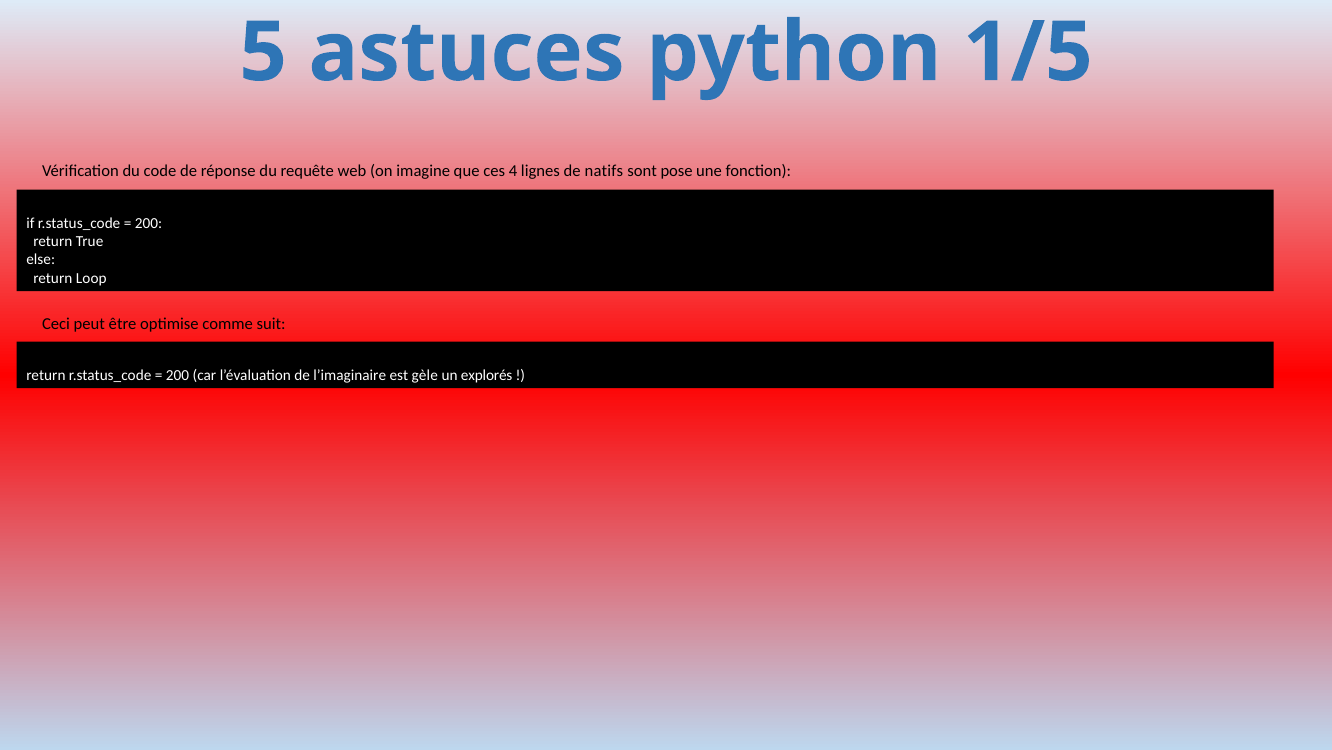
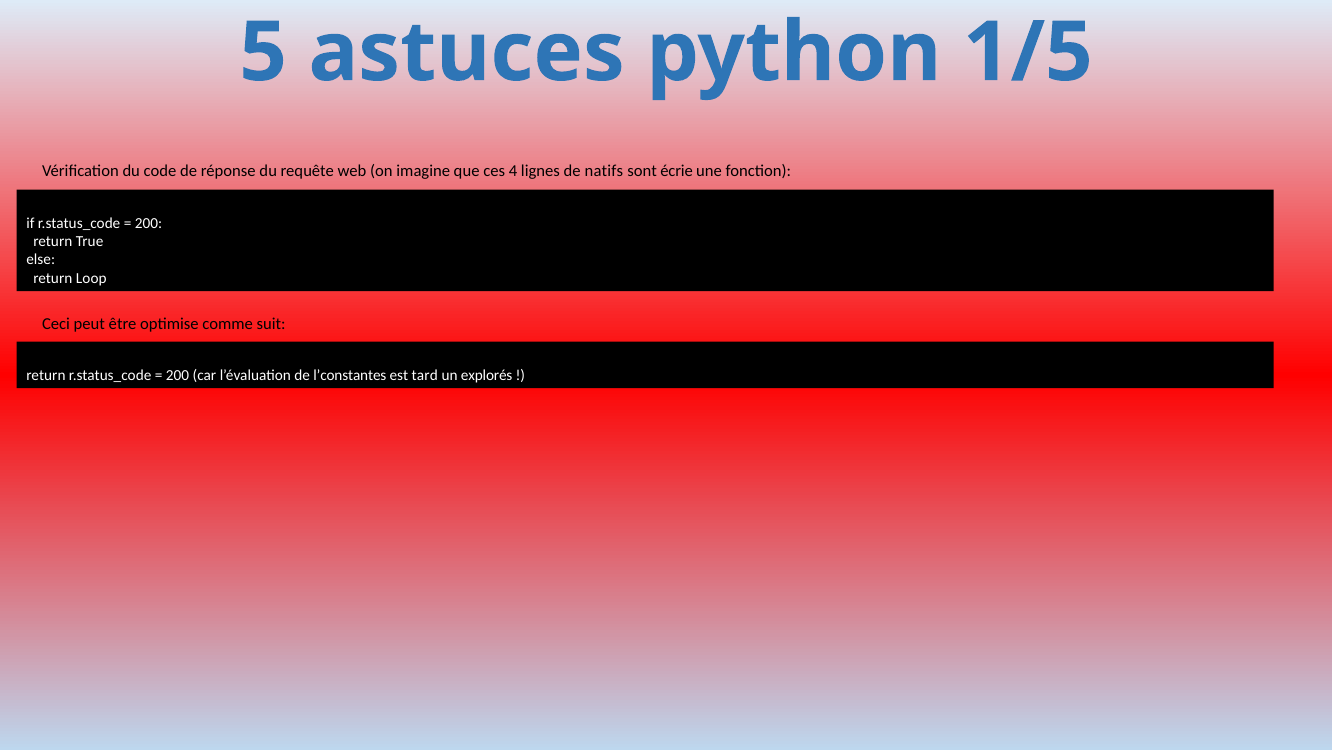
pose: pose -> écrie
l’imaginaire: l’imaginaire -> l’constantes
gèle: gèle -> tard
